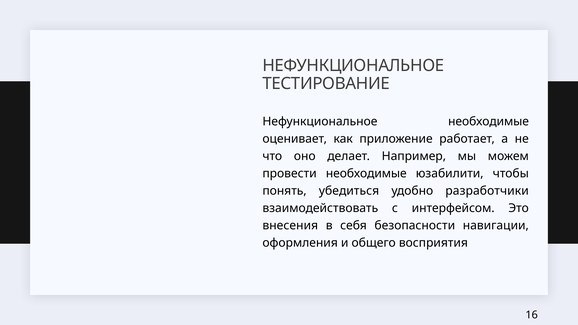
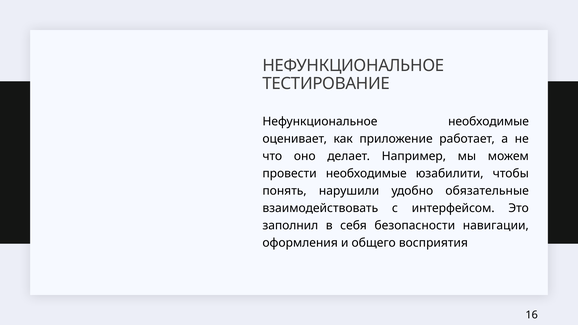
убедиться: убедиться -> нарушили
разработчики: разработчики -> обязательные
внесения: внесения -> заполнил
